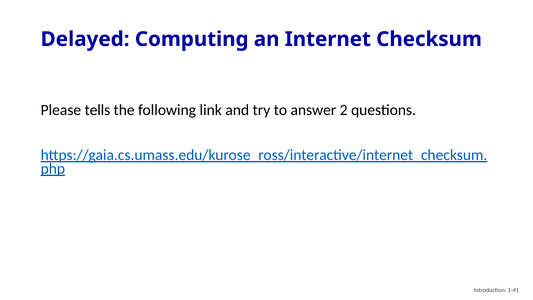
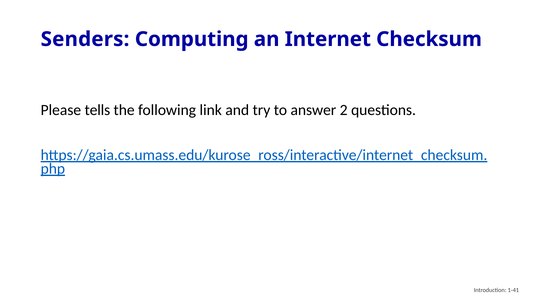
Delayed: Delayed -> Senders
